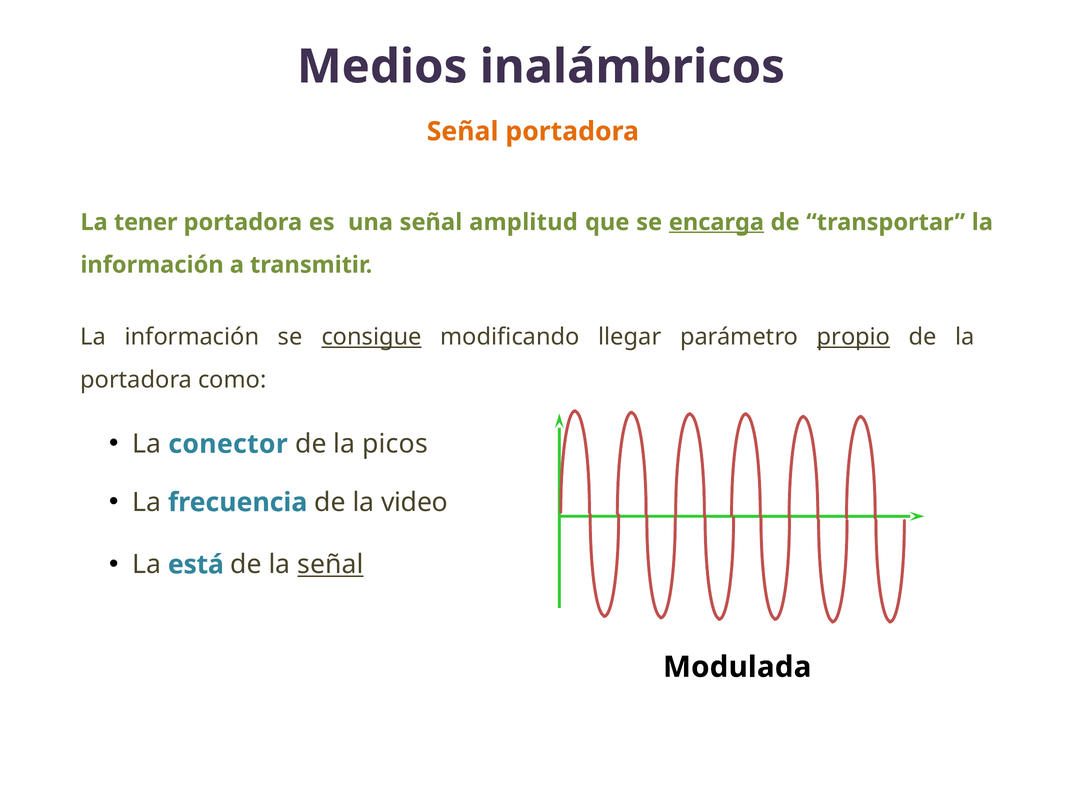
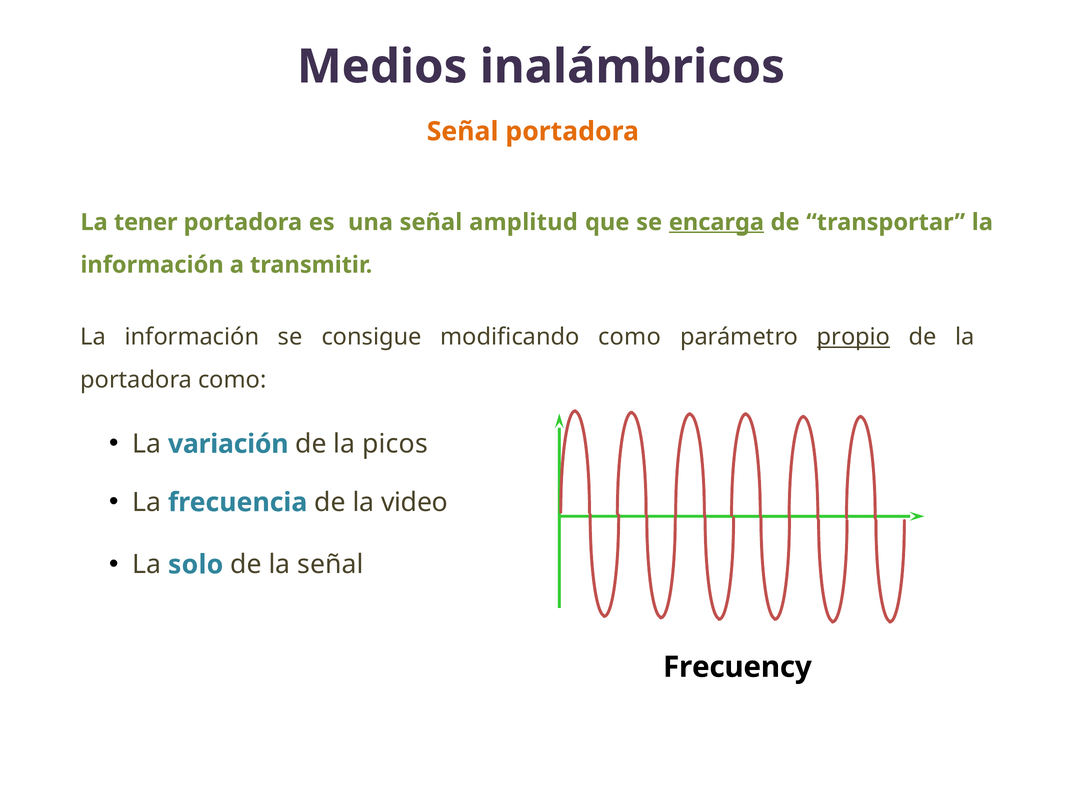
consigue underline: present -> none
modificando llegar: llegar -> como
conector: conector -> variación
está: está -> solo
señal at (330, 564) underline: present -> none
Modulada: Modulada -> Frecuency
